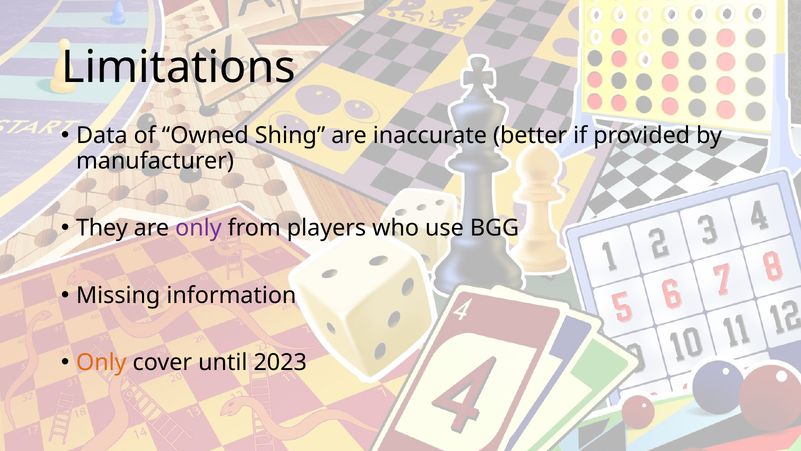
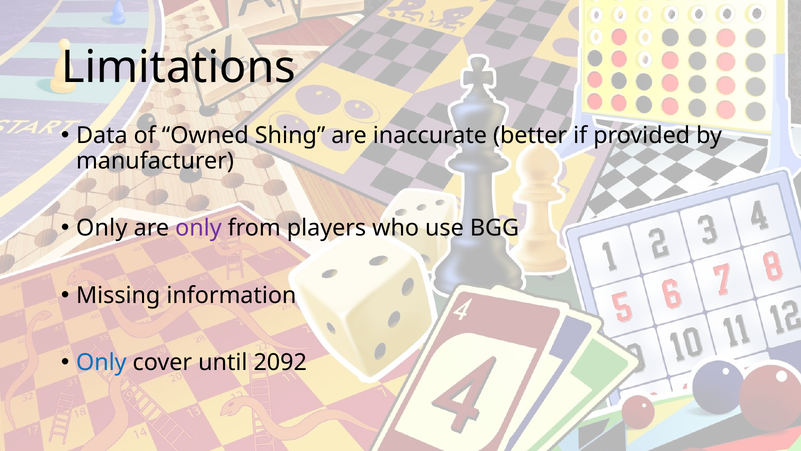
They at (102, 228): They -> Only
Only at (101, 362) colour: orange -> blue
2023: 2023 -> 2092
